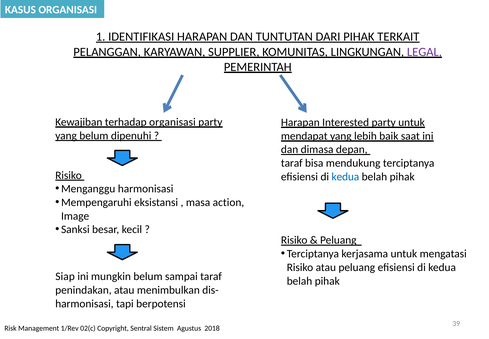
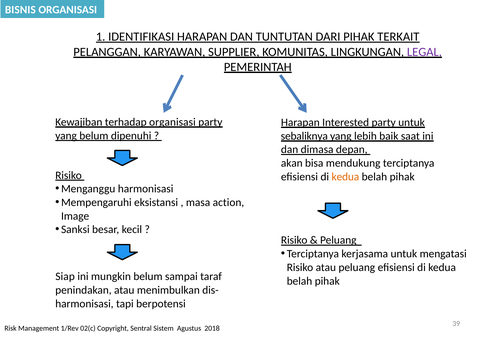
KASUS: KASUS -> BISNIS
mendapat: mendapat -> sebaliknya
taraf at (292, 163): taraf -> akan
kedua at (345, 176) colour: blue -> orange
